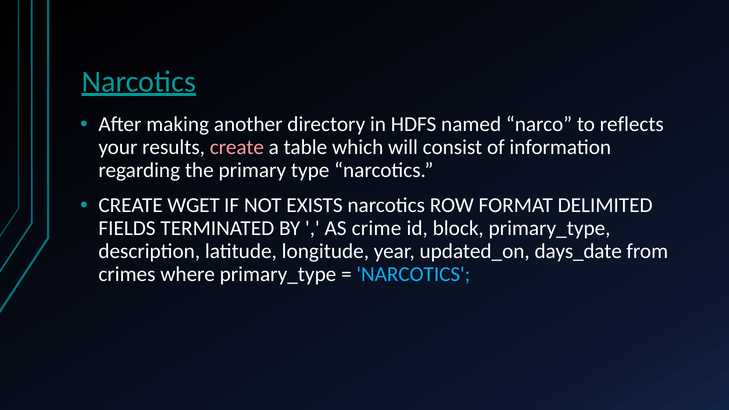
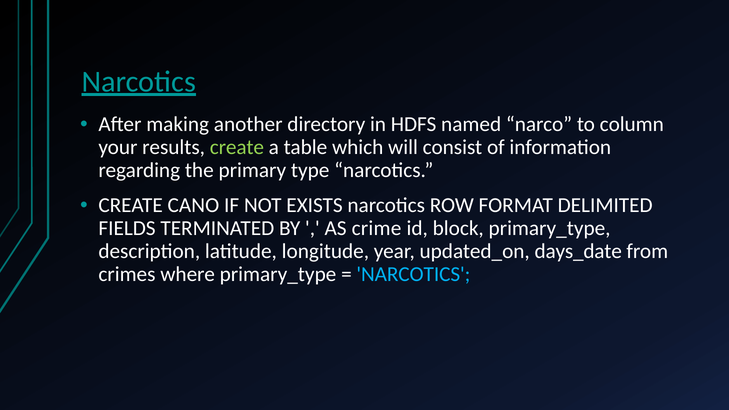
reflects: reflects -> column
create at (237, 147) colour: pink -> light green
WGET: WGET -> CANO
